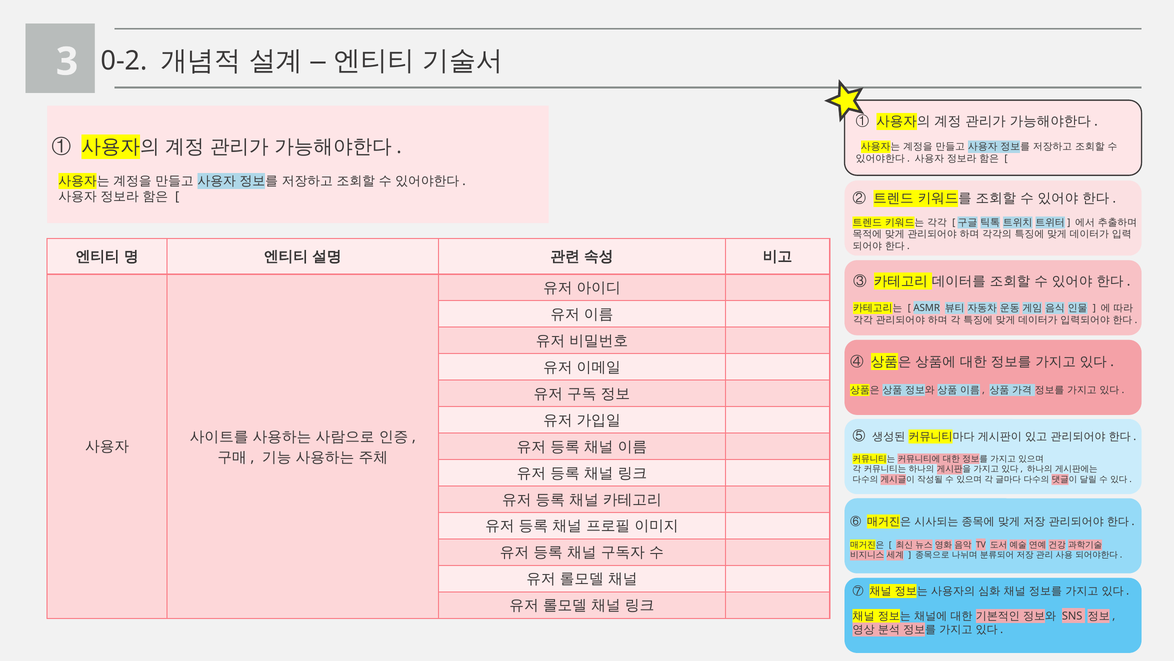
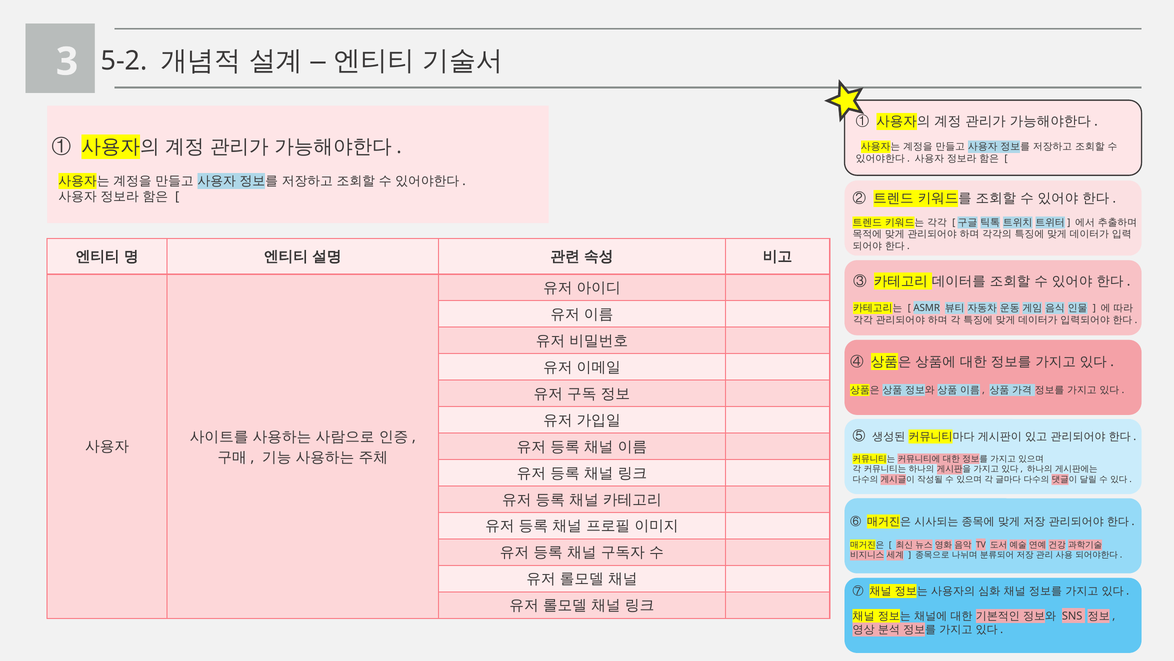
0-2: 0-2 -> 5-2
